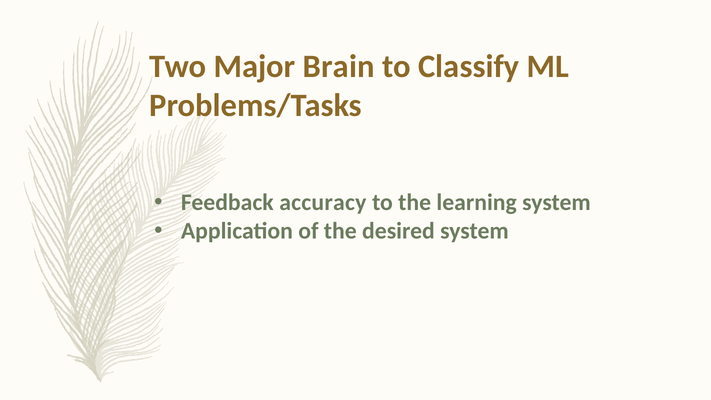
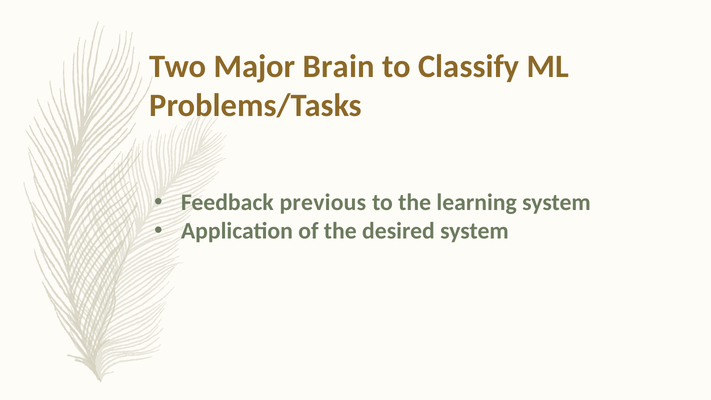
accuracy: accuracy -> previous
